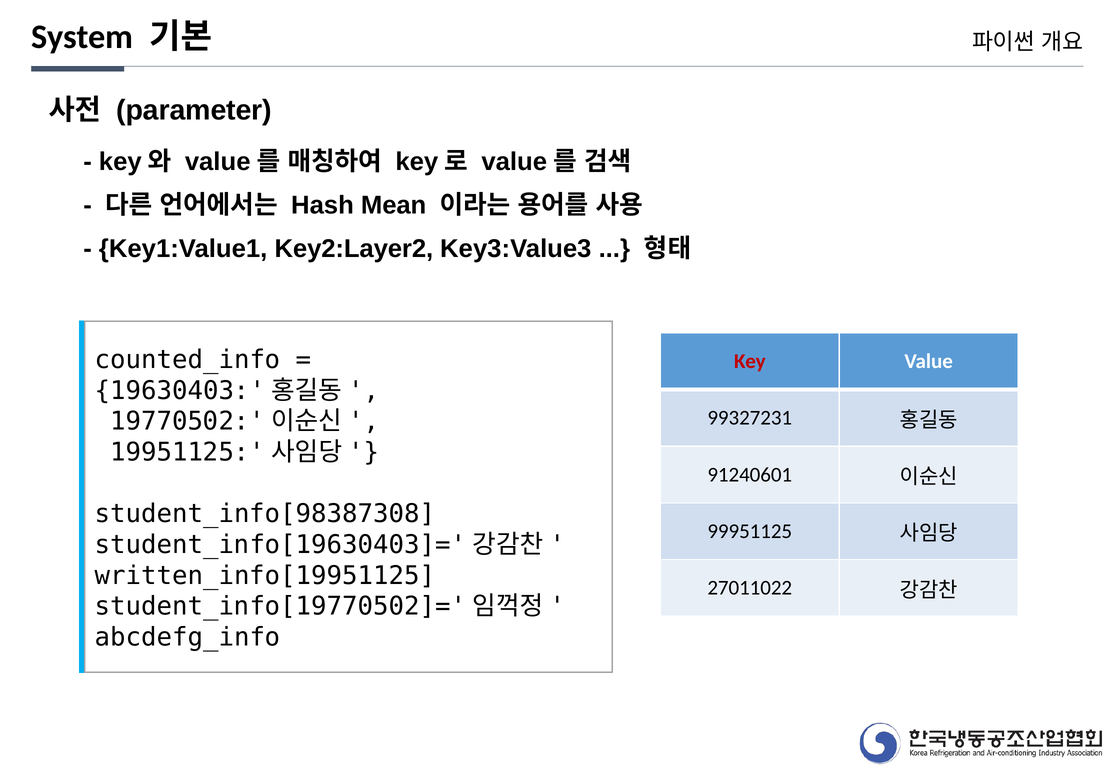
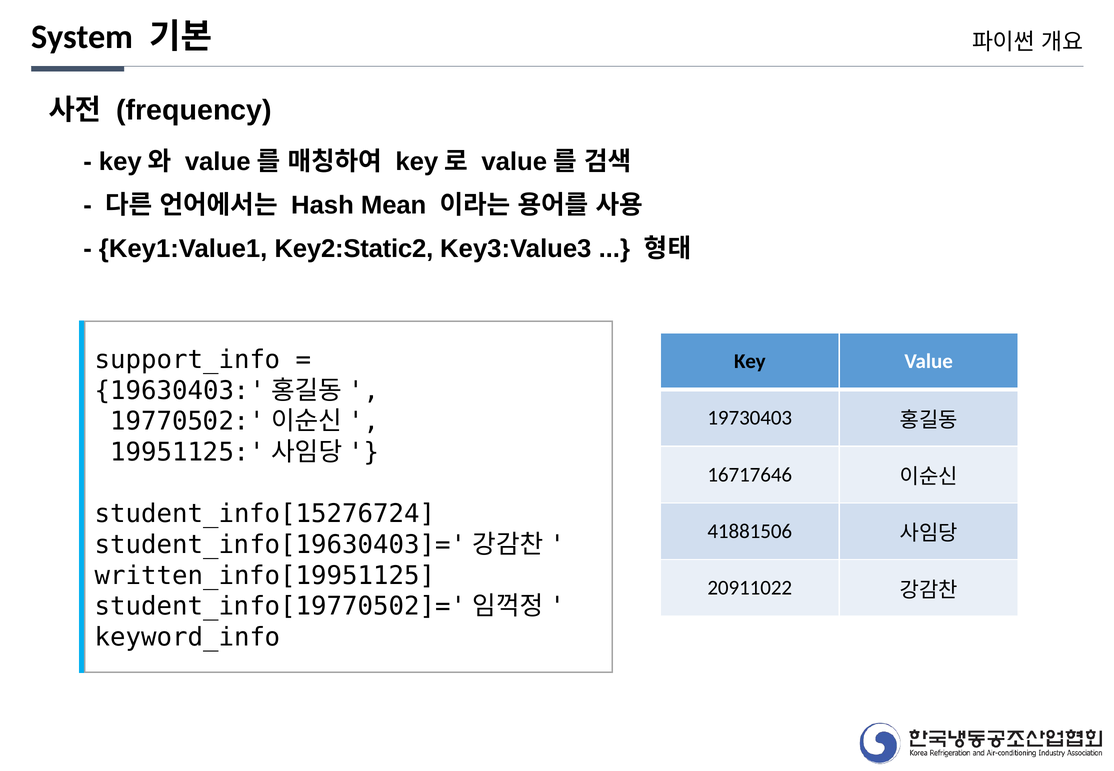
parameter: parameter -> frequency
Key2:Layer2: Key2:Layer2 -> Key2:Static2
counted_info: counted_info -> support_info
Key colour: red -> black
99327231: 99327231 -> 19730403
91240601: 91240601 -> 16717646
student_info[98387308: student_info[98387308 -> student_info[15276724
99951125: 99951125 -> 41881506
27011022: 27011022 -> 20911022
abcdefg_info: abcdefg_info -> keyword_info
